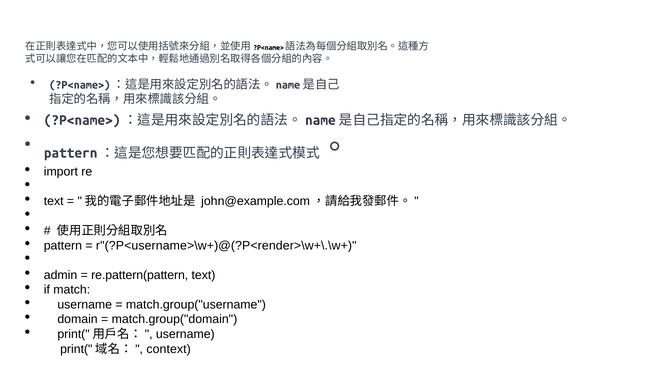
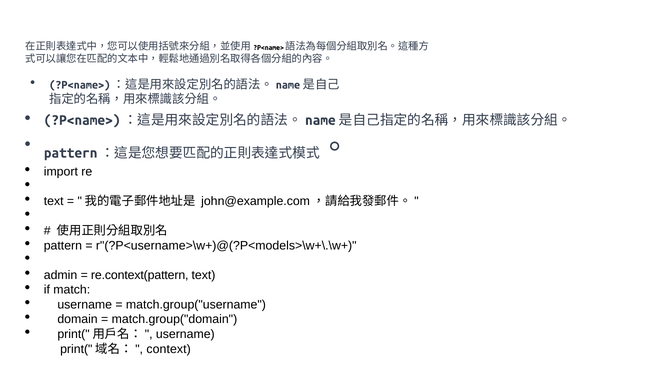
r"(?P<username>\w+)@(?P<render>\w+\.\w+: r"(?P<username>\w+)@(?P<render>\w+\.\w+ -> r"(?P<username>\w+)@(?P<models>\w+\.\w+
re.pattern(pattern: re.pattern(pattern -> re.context(pattern
